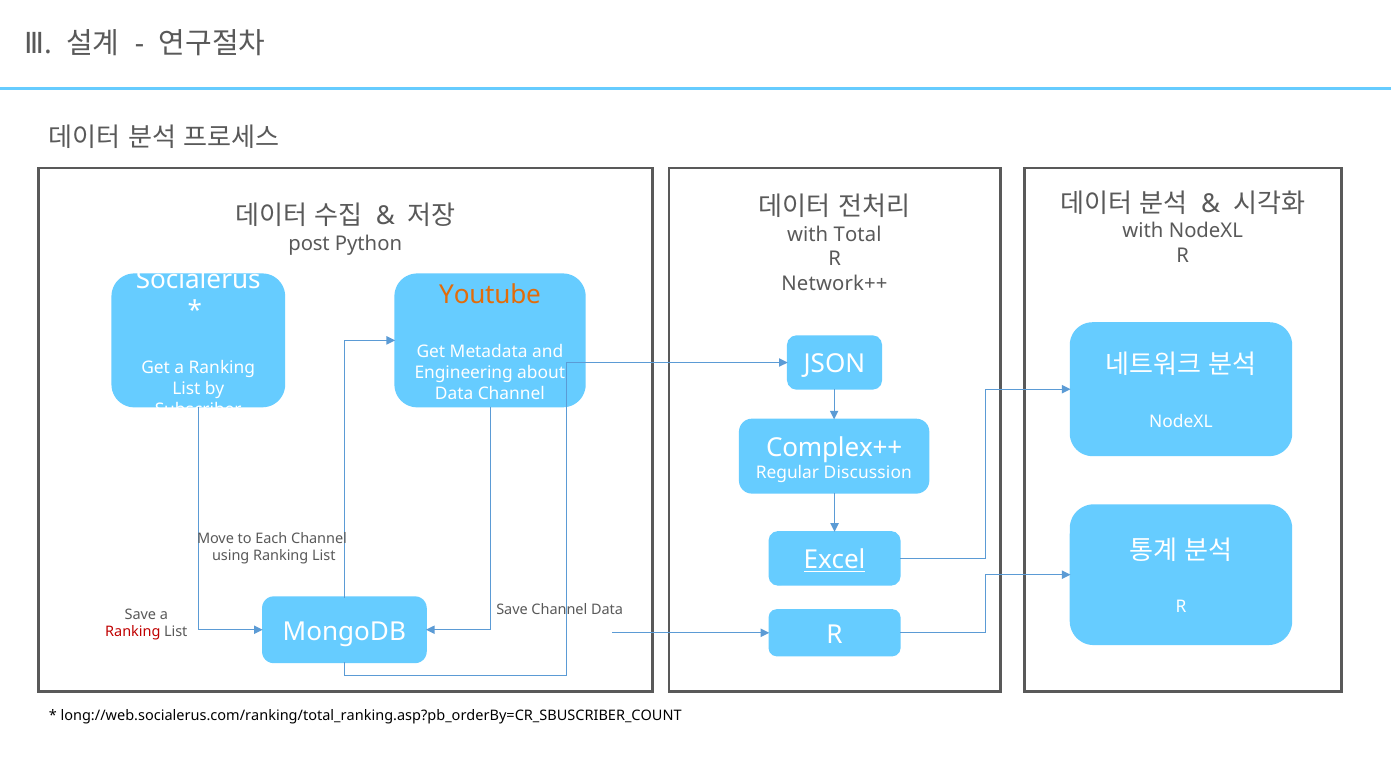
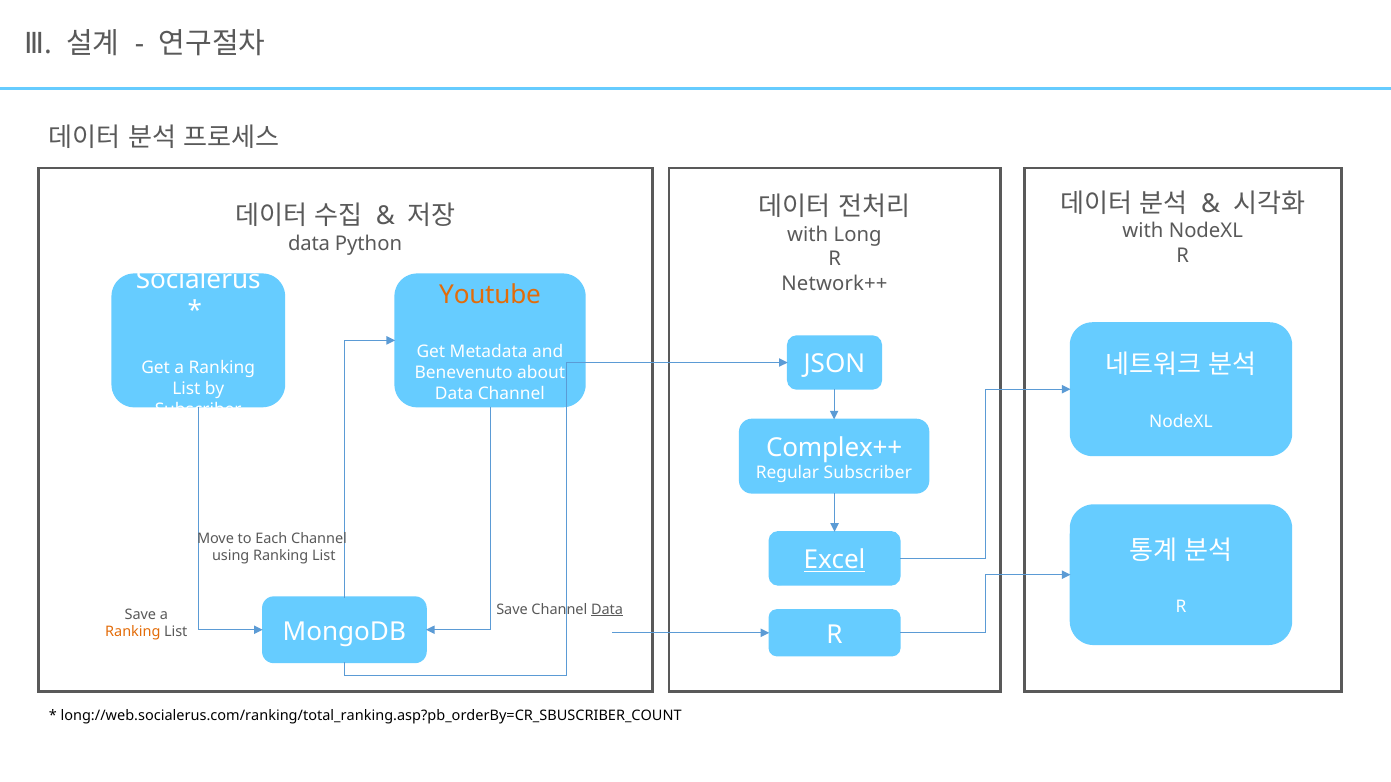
Total: Total -> Long
post at (309, 244): post -> data
Engineering: Engineering -> Benevenuto
Regular Discussion: Discussion -> Subscriber
Data at (607, 610) underline: none -> present
Ranking at (133, 632) colour: red -> orange
